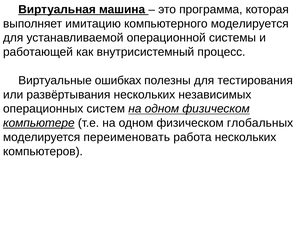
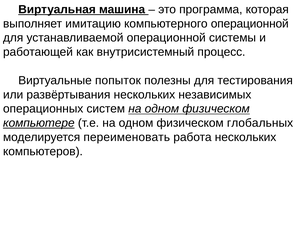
компьютерного моделируется: моделируется -> операционной
ошибках: ошибках -> попыток
